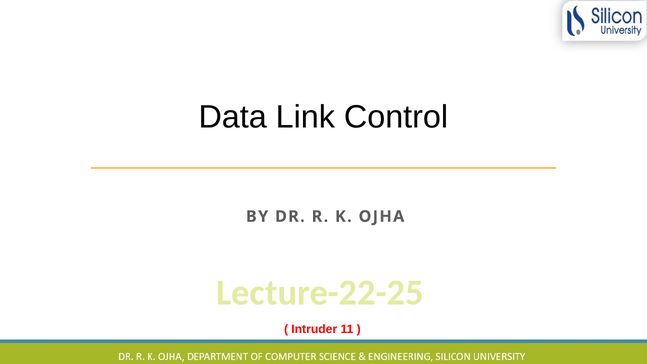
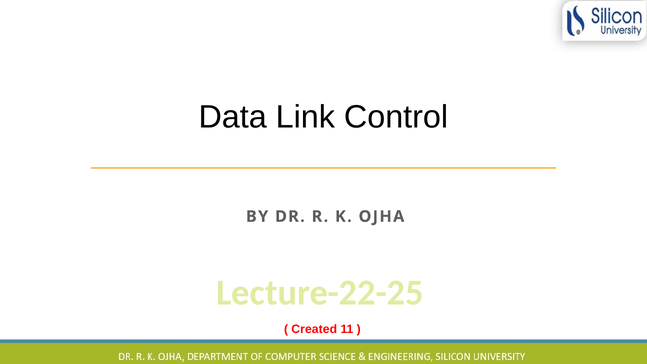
Intruder: Intruder -> Created
